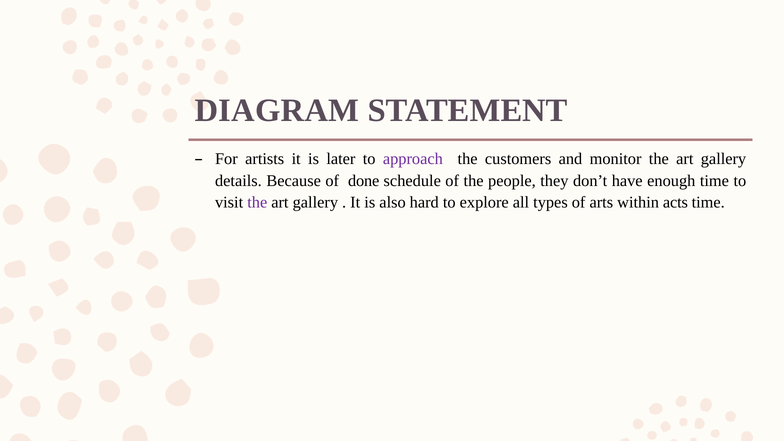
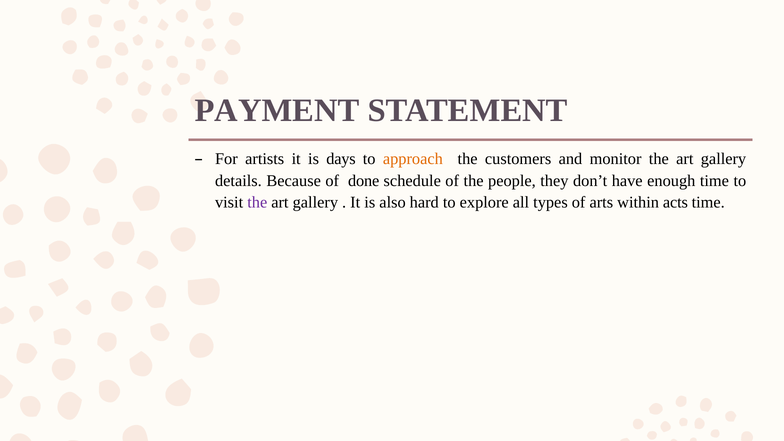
DIAGRAM: DIAGRAM -> PAYMENT
later: later -> days
approach colour: purple -> orange
